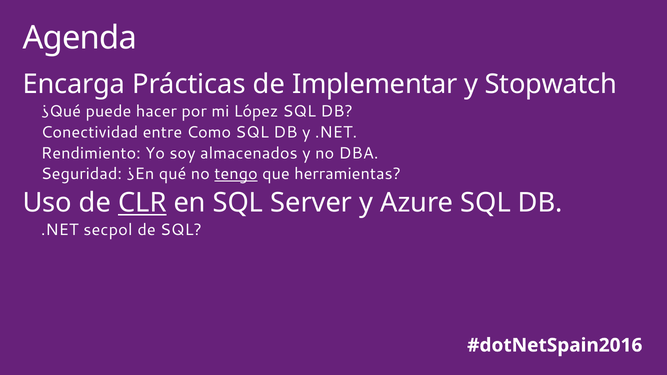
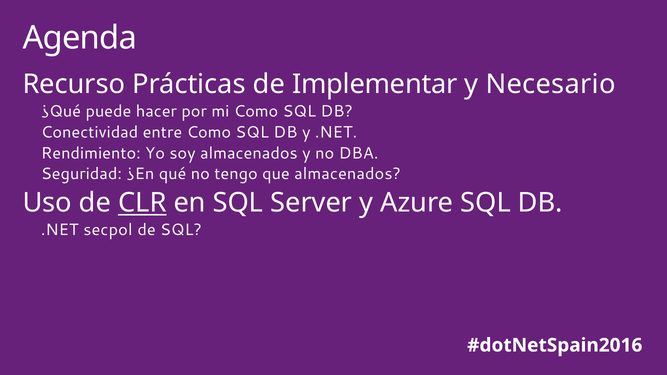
Encarga: Encarga -> Recurso
Stopwatch: Stopwatch -> Necesario
mi López: López -> Como
tengo underline: present -> none
que herramientas: herramientas -> almacenados
